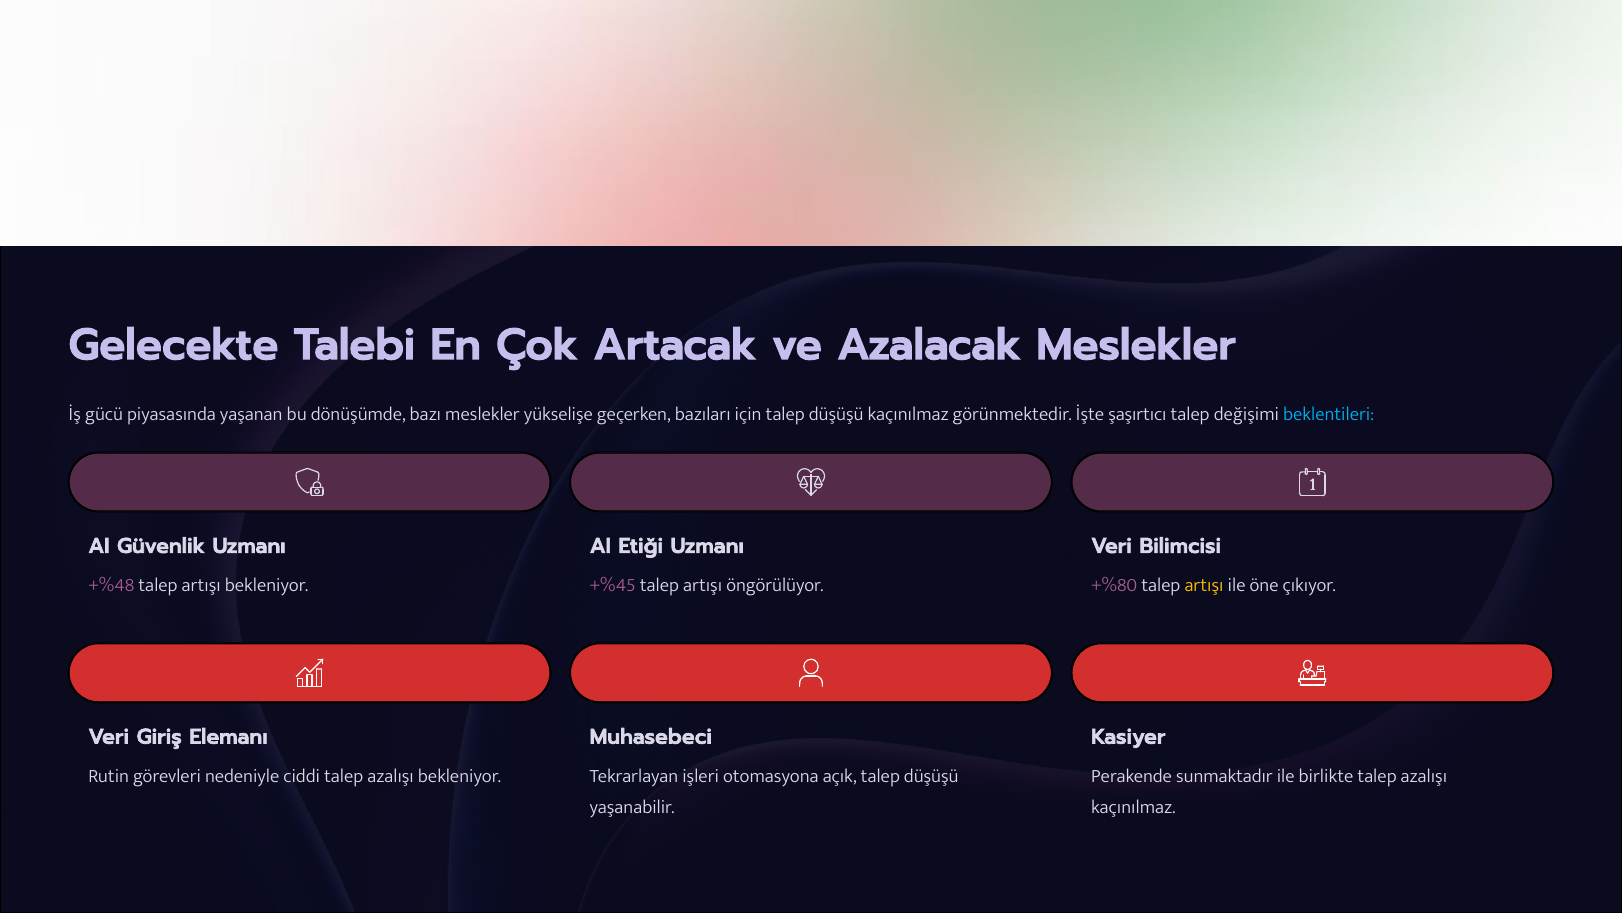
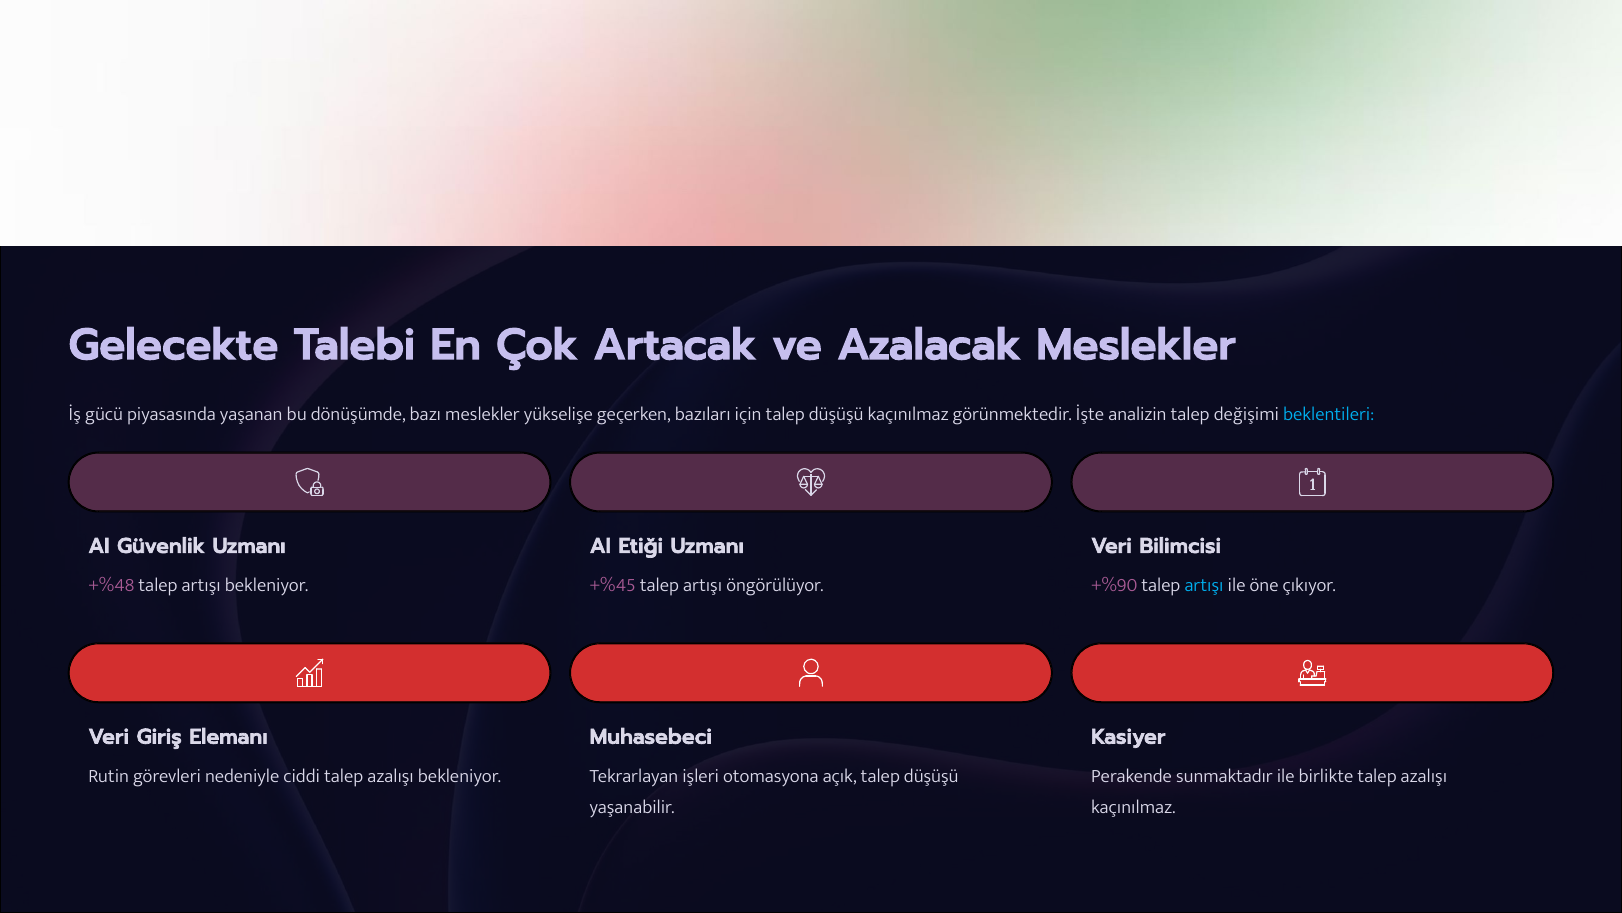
şaşırtıcı: şaşırtıcı -> analizin
+%80: +%80 -> +%90
artışı at (1204, 585) colour: yellow -> light blue
